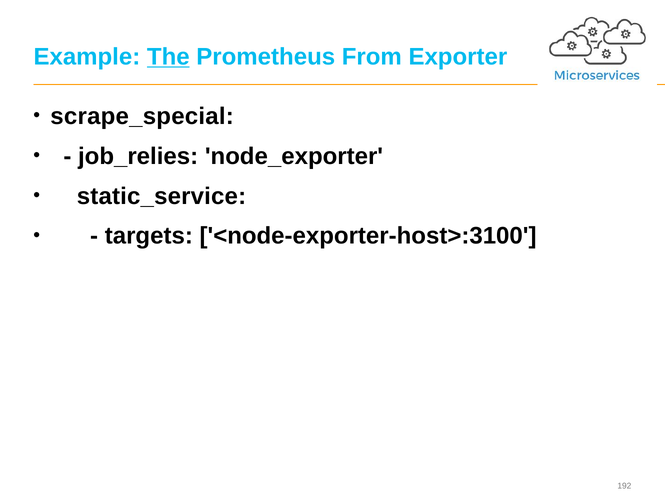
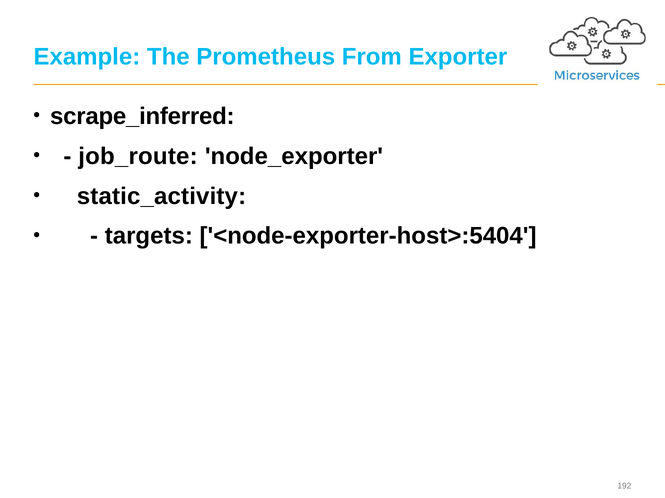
The underline: present -> none
scrape_special: scrape_special -> scrape_inferred
job_relies: job_relies -> job_route
static_service: static_service -> static_activity
<node-exporter-host>:3100: <node-exporter-host>:3100 -> <node-exporter-host>:5404
